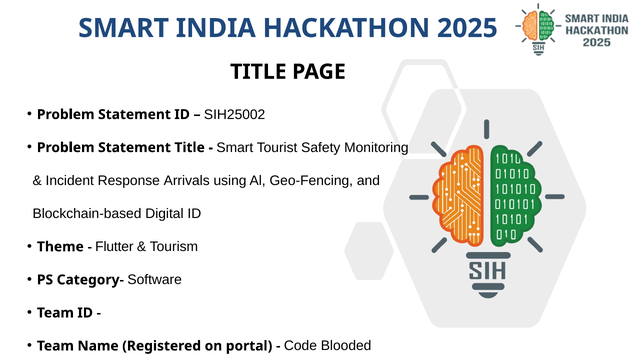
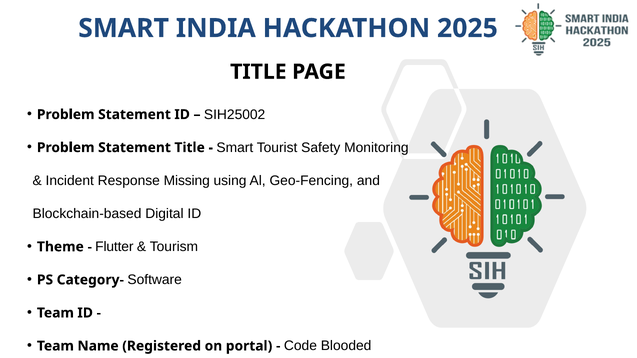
Arrivals: Arrivals -> Missing
